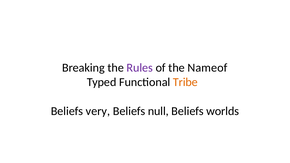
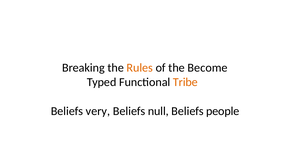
Rules colour: purple -> orange
Nameof: Nameof -> Become
worlds: worlds -> people
